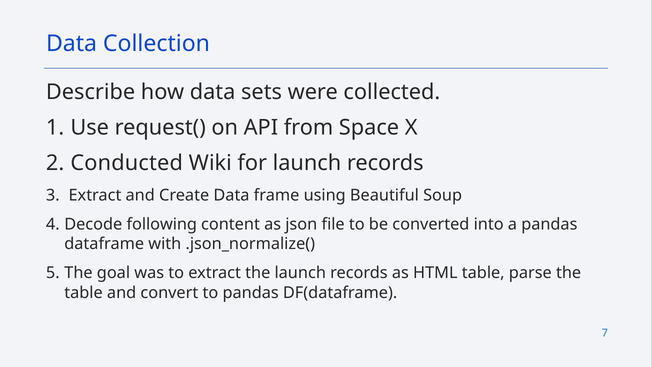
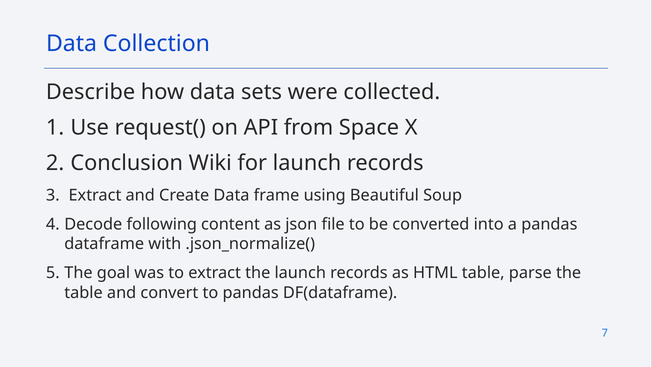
Conducted: Conducted -> Conclusion
